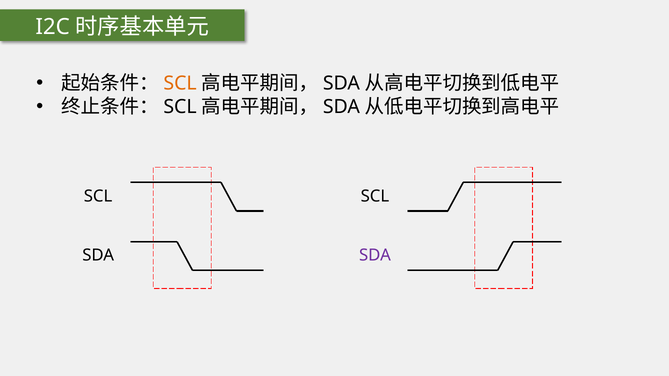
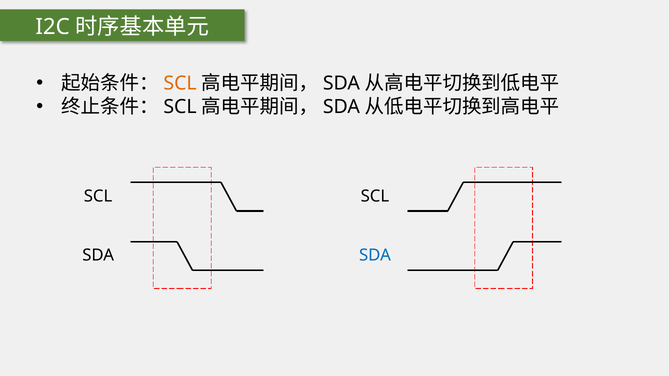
SDA at (375, 256) colour: purple -> blue
